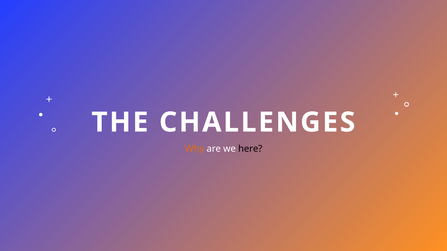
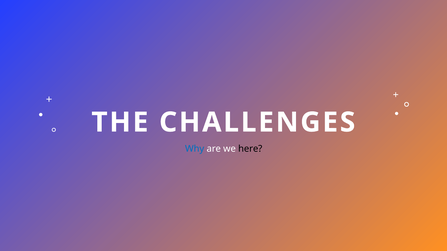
Why colour: orange -> blue
